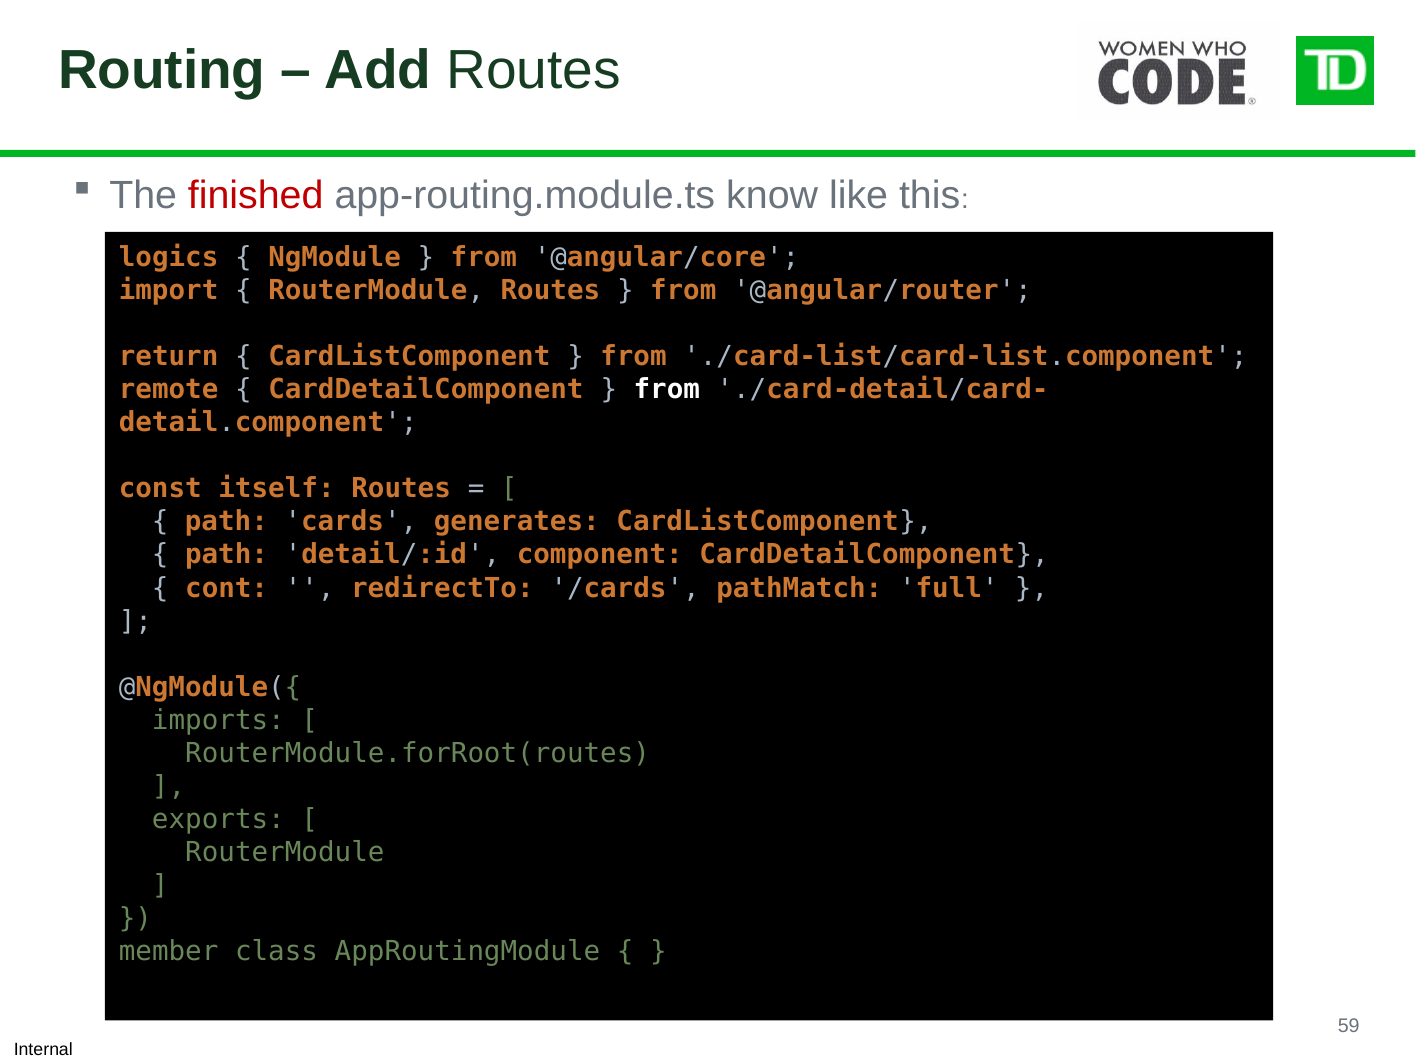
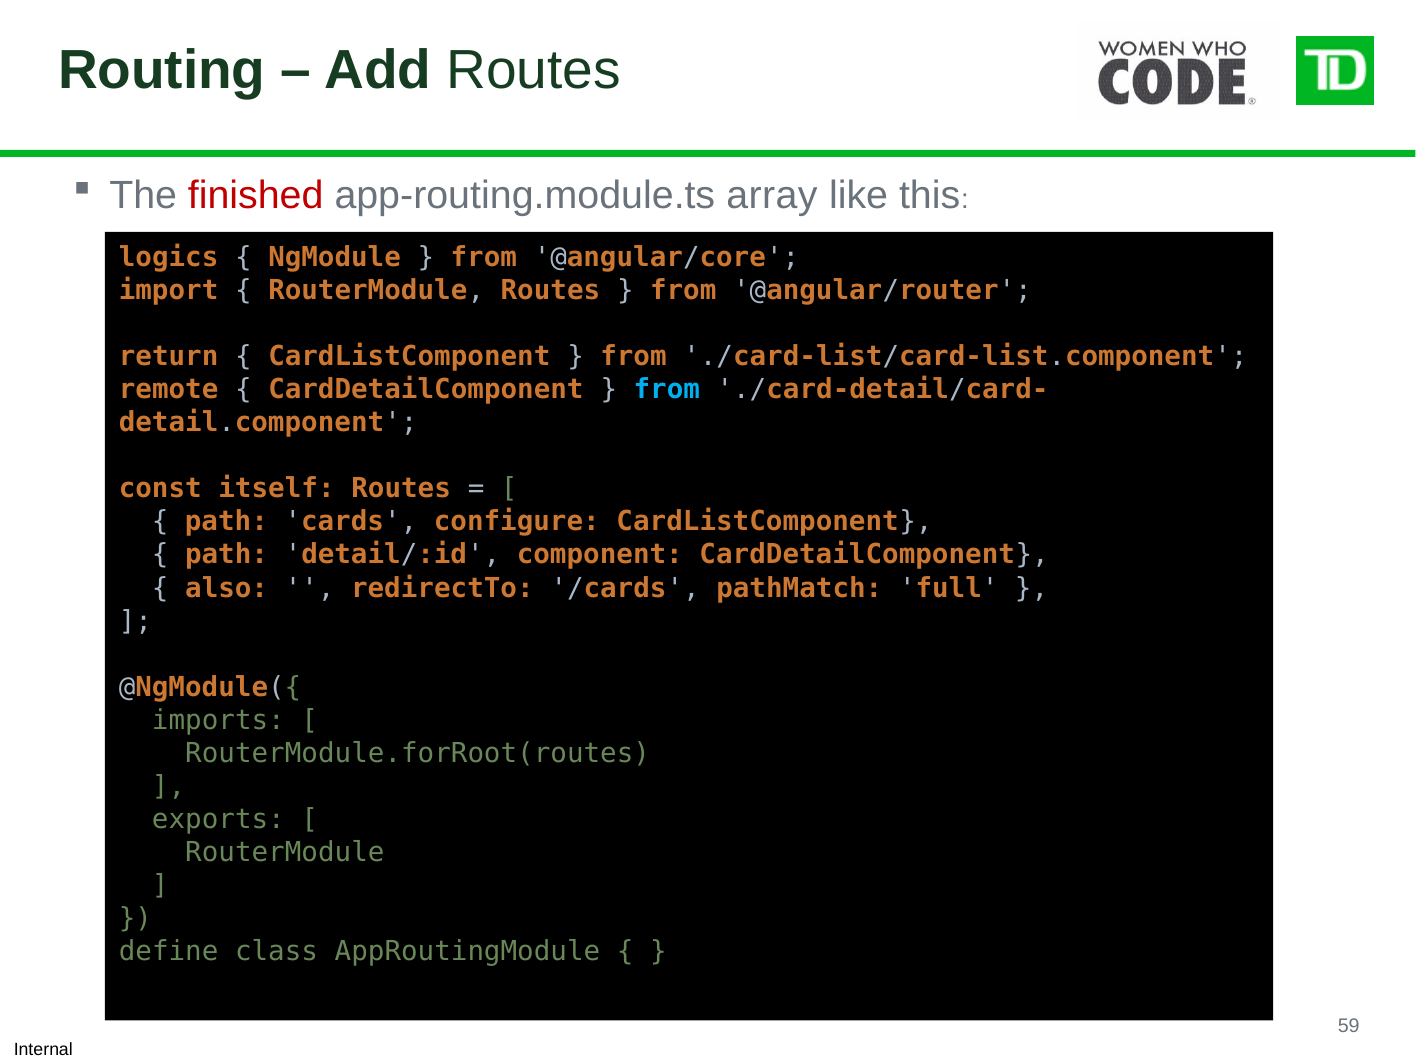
know: know -> array
from at (667, 390) colour: white -> light blue
generates: generates -> configure
cont: cont -> also
member: member -> define
